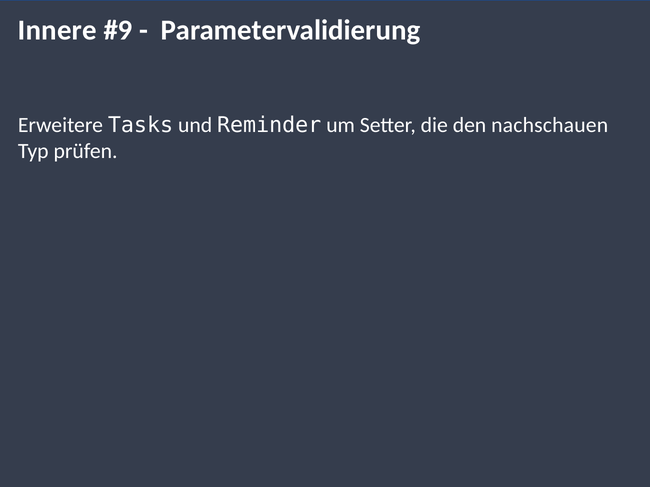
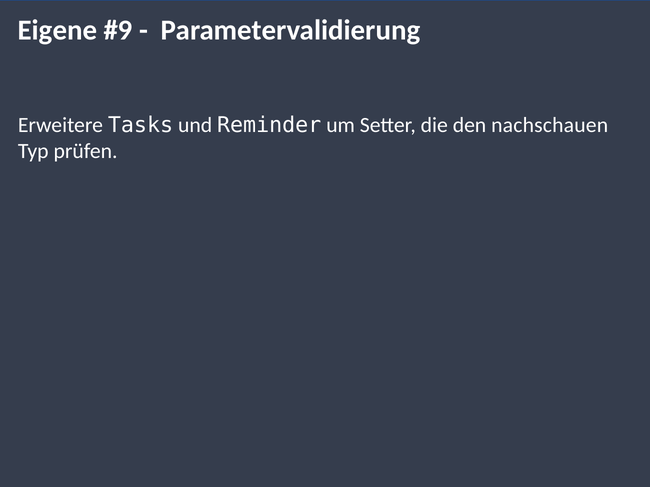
Innere: Innere -> Eigene
